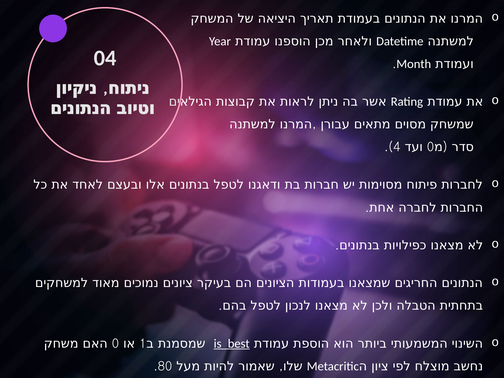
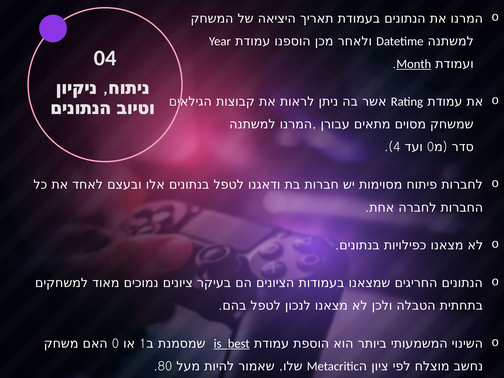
Month underline: none -> present
